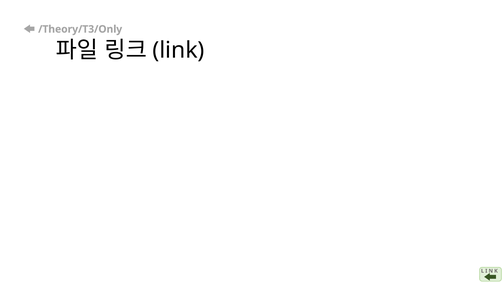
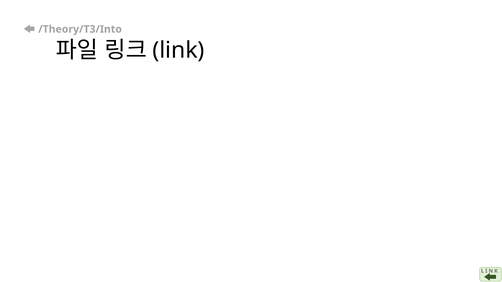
/Theory/T3/Only: /Theory/T3/Only -> /Theory/T3/Into
